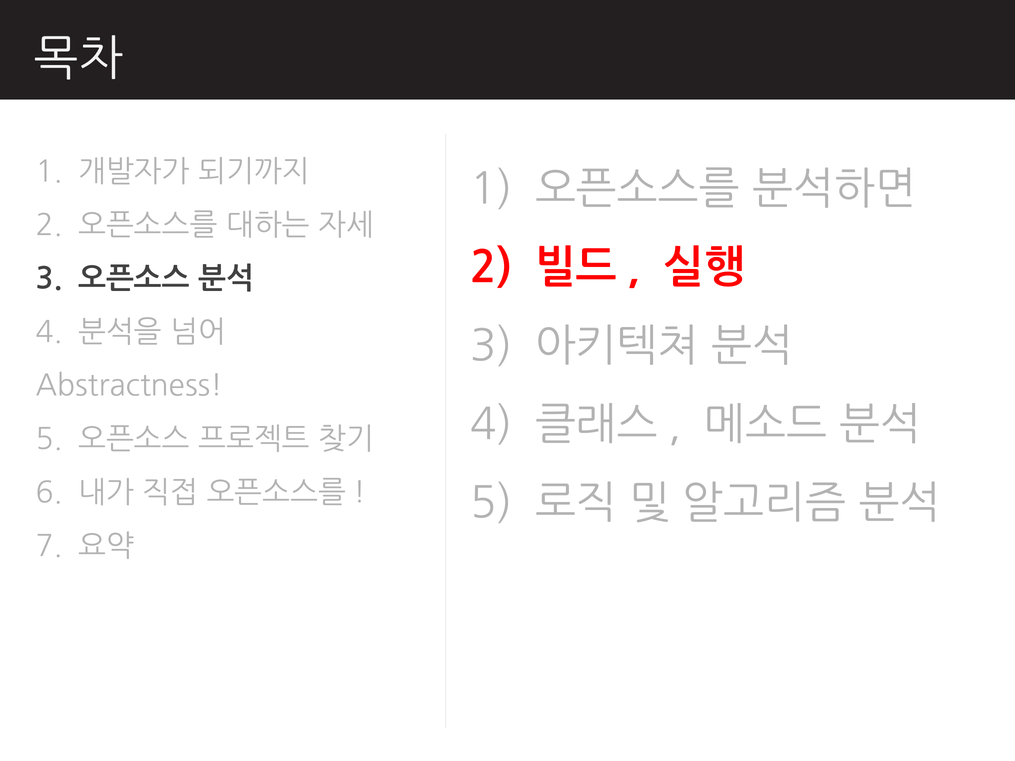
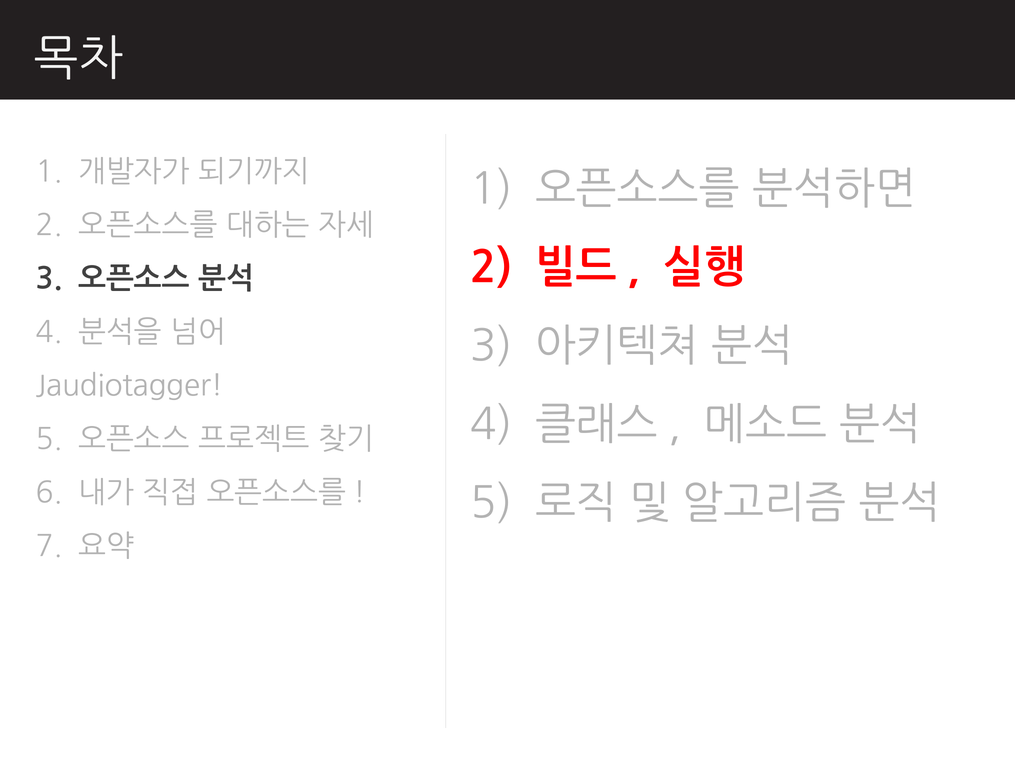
Abstractness: Abstractness -> Jaudiotagger
